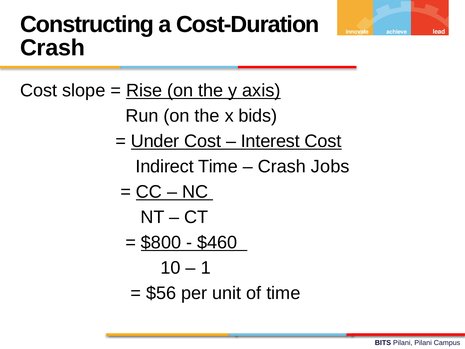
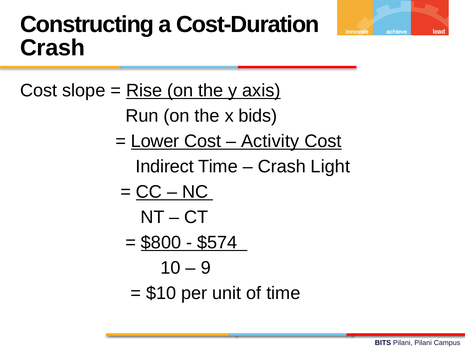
Under: Under -> Lower
Interest: Interest -> Activity
Jobs: Jobs -> Light
$460: $460 -> $574
1: 1 -> 9
$56: $56 -> $10
